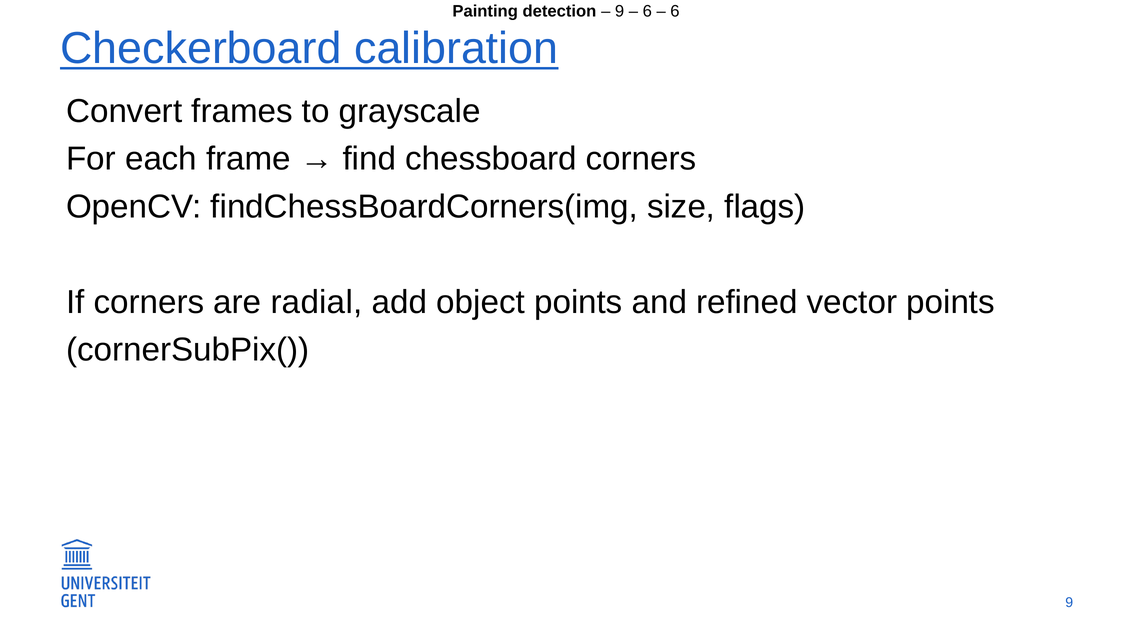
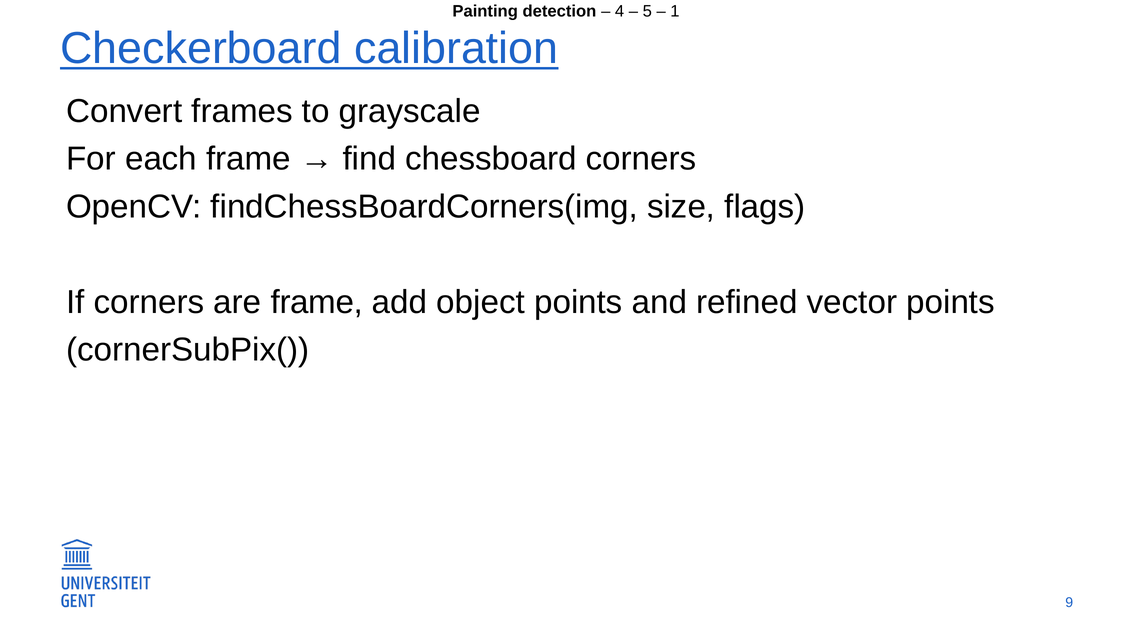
9 at (620, 12): 9 -> 4
6 at (647, 12): 6 -> 5
6 at (675, 12): 6 -> 1
are radial: radial -> frame
